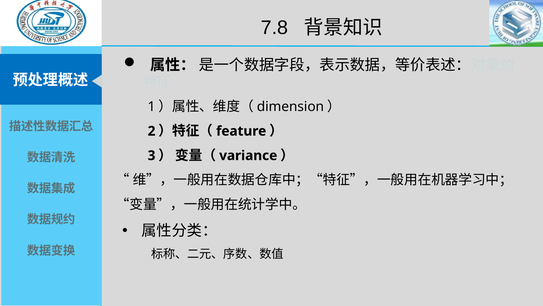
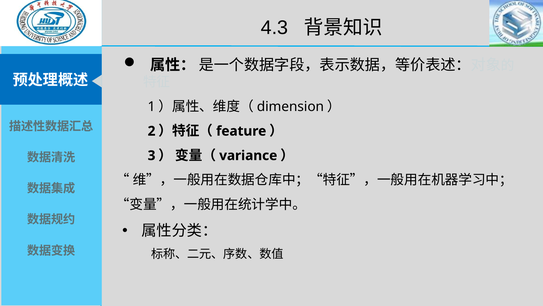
7.8: 7.8 -> 4.3
